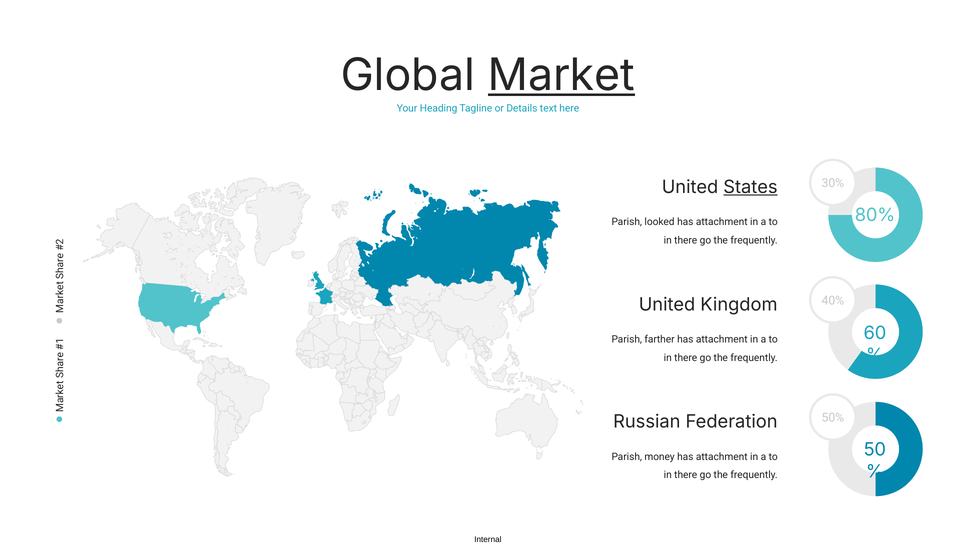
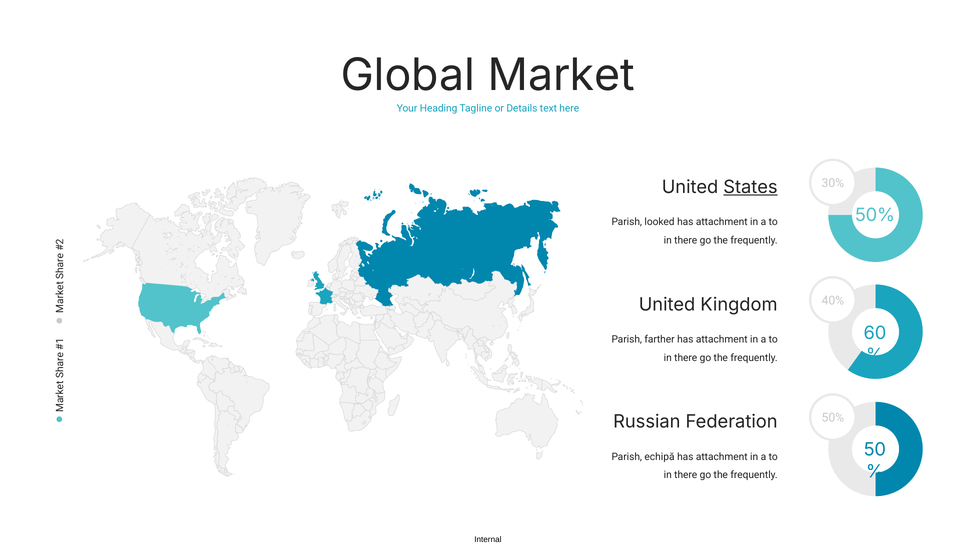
Market underline: present -> none
80% at (875, 215): 80% -> 50%
money: money -> echipă
